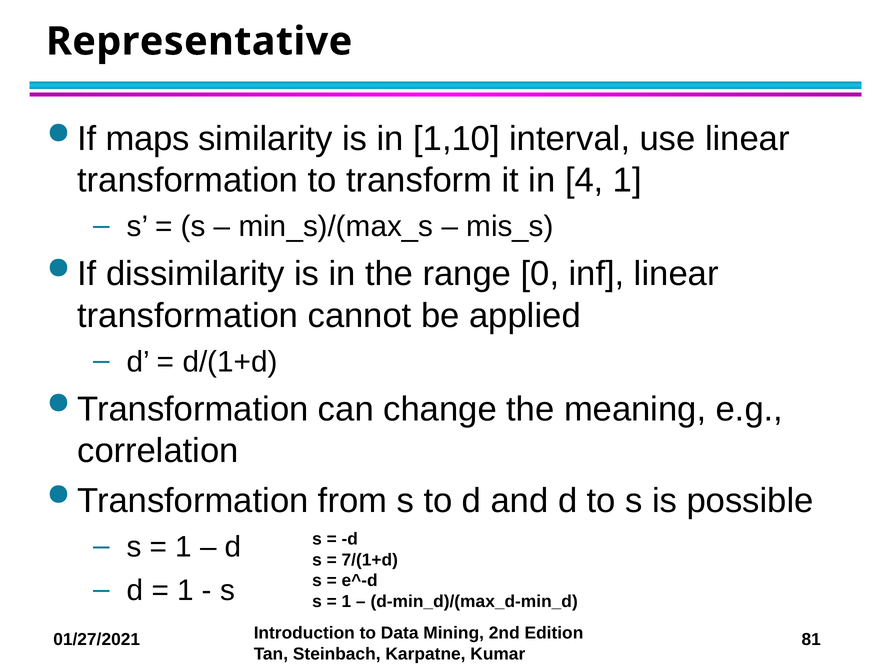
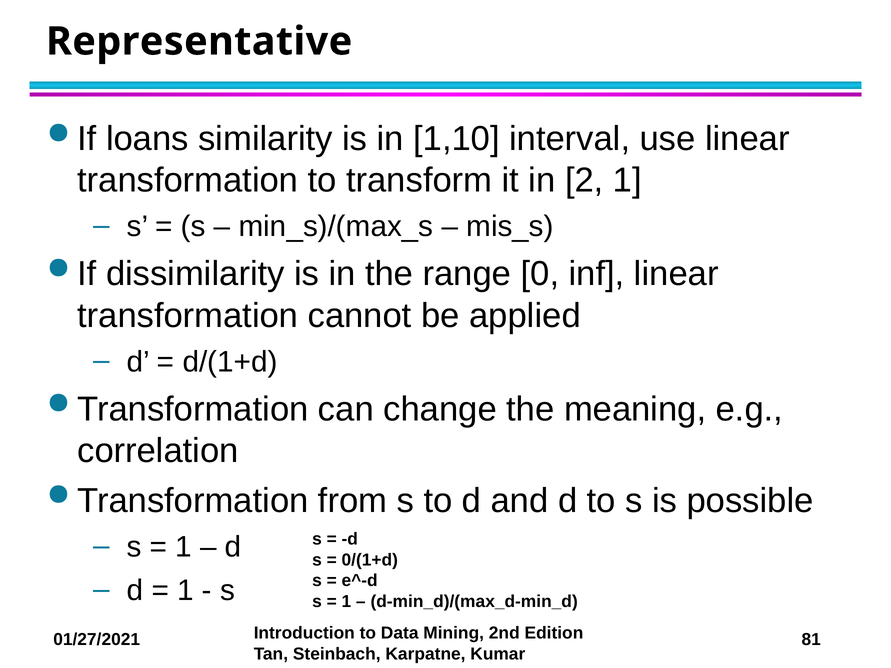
maps: maps -> loans
4: 4 -> 2
7/(1+d: 7/(1+d -> 0/(1+d
